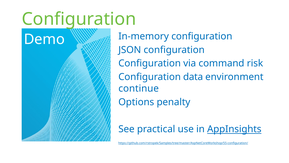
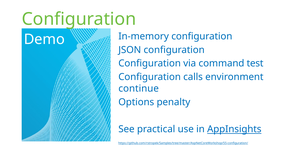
risk: risk -> test
data: data -> calls
